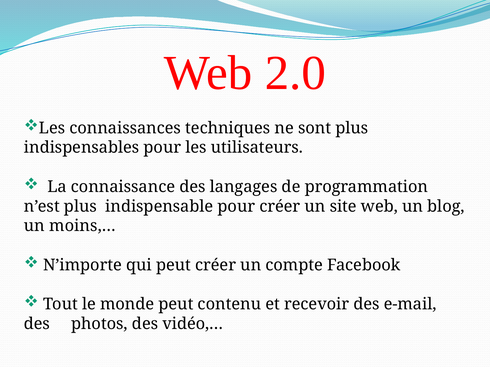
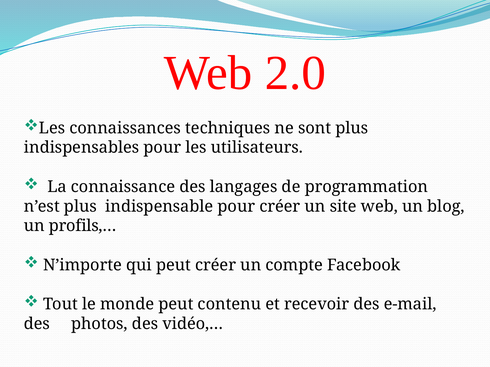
moins,…: moins,… -> profils,…
